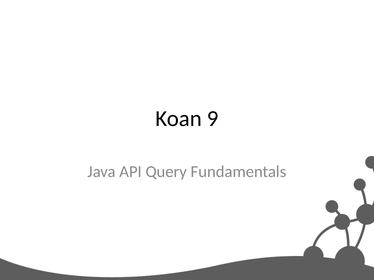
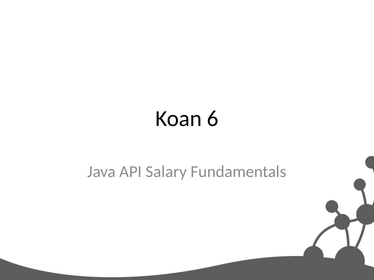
9: 9 -> 6
Query: Query -> Salary
